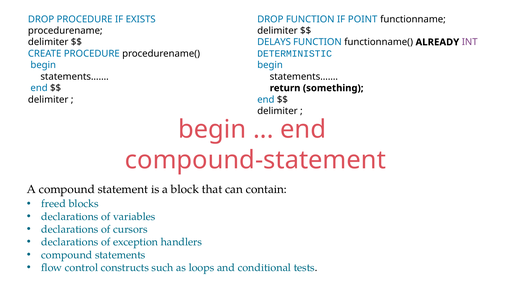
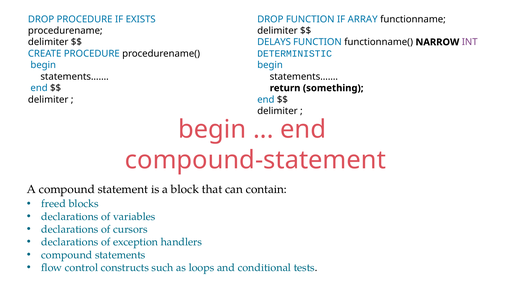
POINT: POINT -> ARRAY
ALREADY: ALREADY -> NARROW
